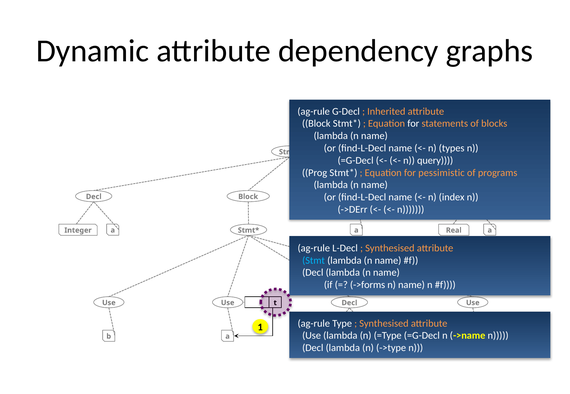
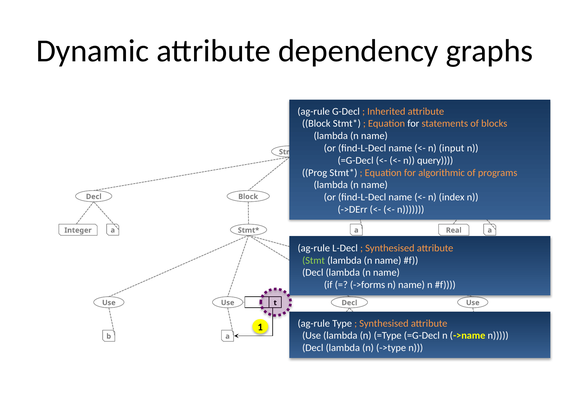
types: types -> input
pessimistic: pessimistic -> algorithmic
Stmt colour: light blue -> light green
